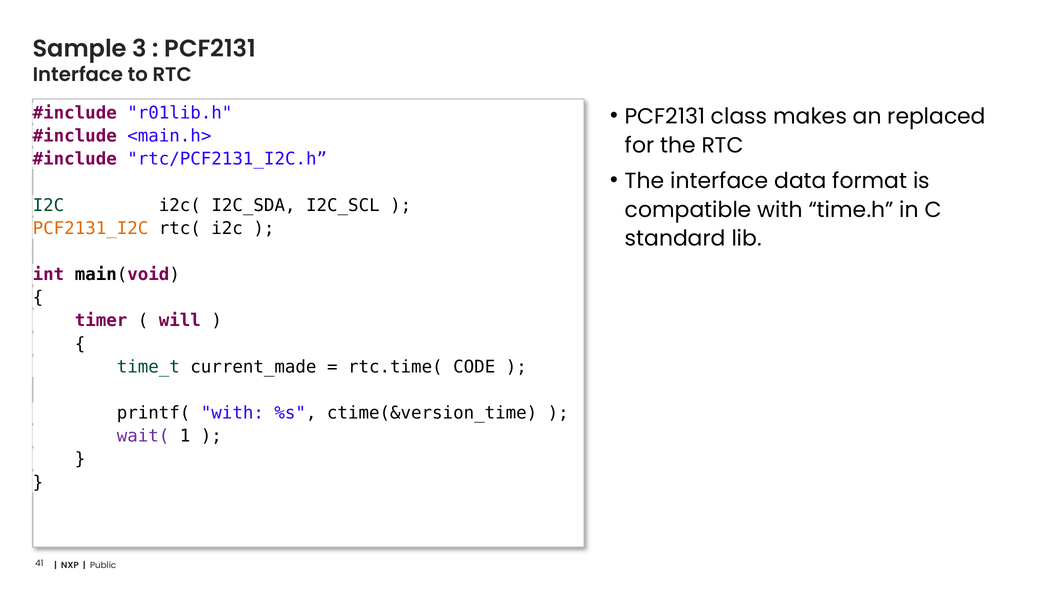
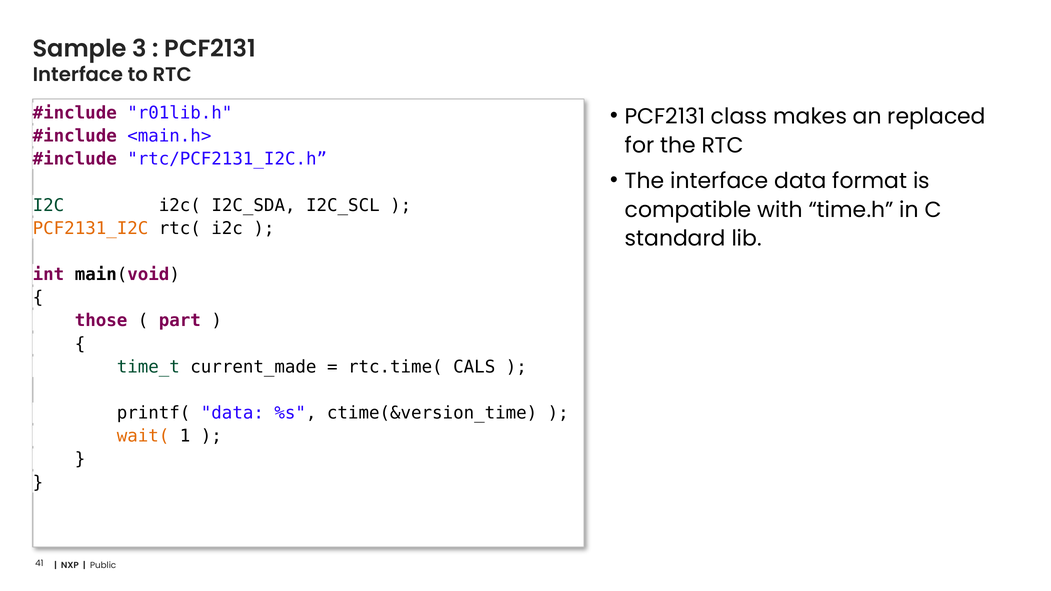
timer: timer -> those
will: will -> part
CODE: CODE -> CALS
printf( with: with -> data
wait( colour: purple -> orange
